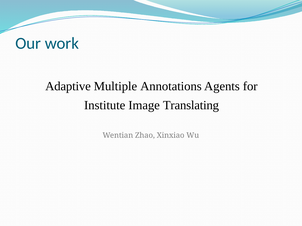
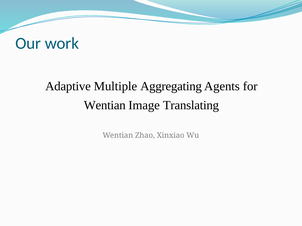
Annotations: Annotations -> Aggregating
Institute at (105, 105): Institute -> Wentian
